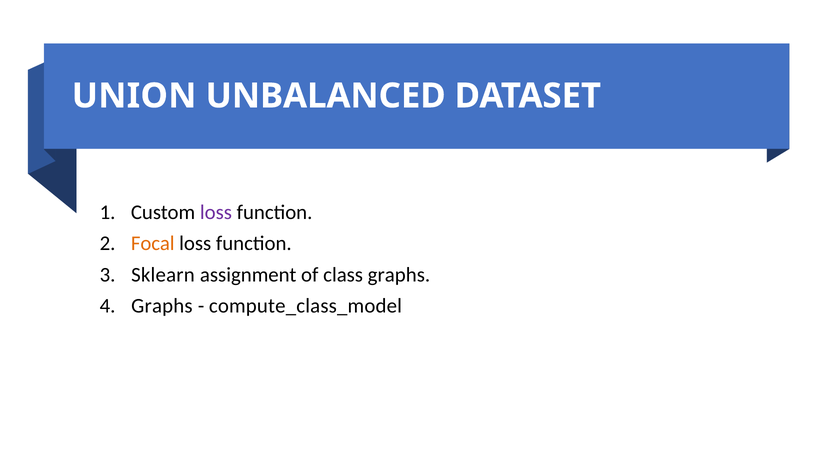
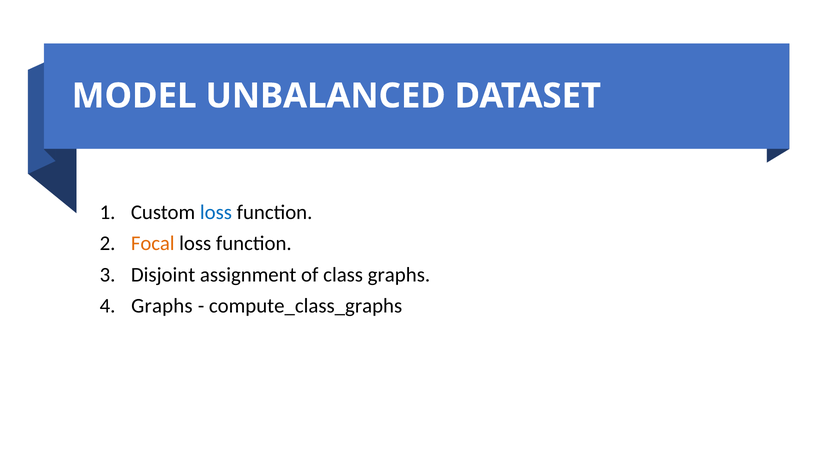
UNION: UNION -> MODEL
loss at (216, 212) colour: purple -> blue
Sklearn: Sklearn -> Disjoint
compute_class_model: compute_class_model -> compute_class_graphs
